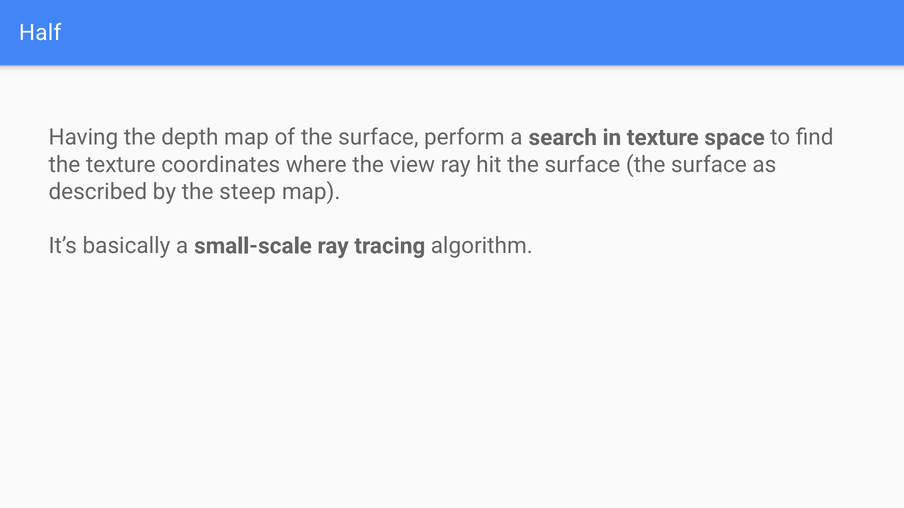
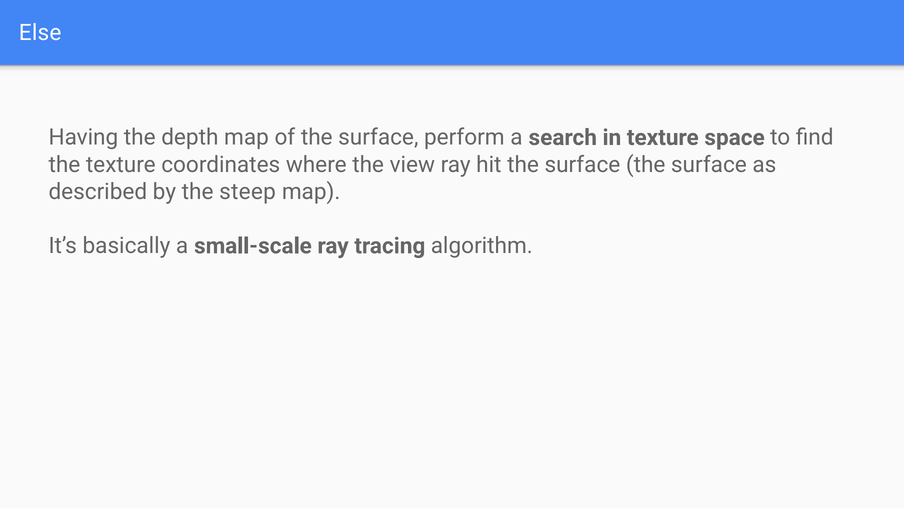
Half: Half -> Else
